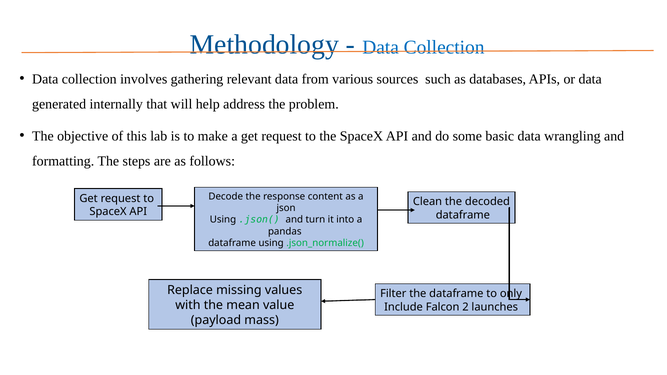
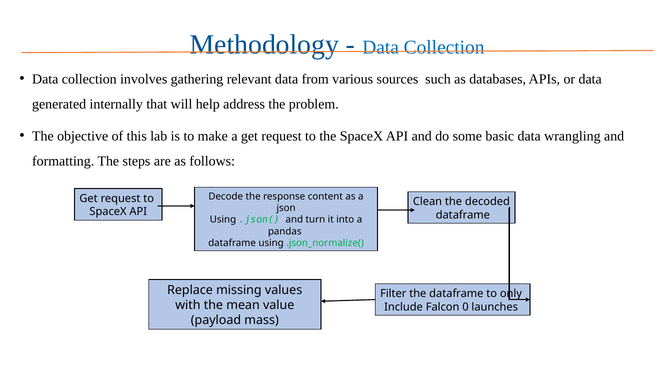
2: 2 -> 0
